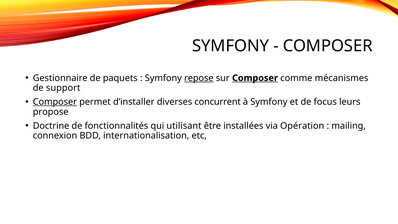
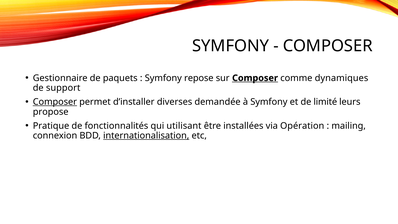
repose underline: present -> none
mécanismes: mécanismes -> dynamiques
concurrent: concurrent -> demandée
focus: focus -> limité
Doctrine: Doctrine -> Pratique
internationalisation underline: none -> present
